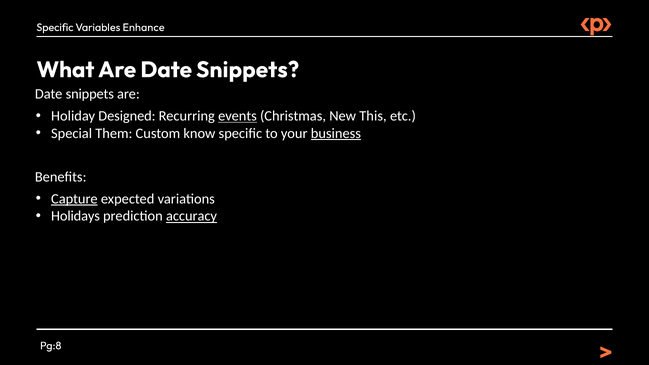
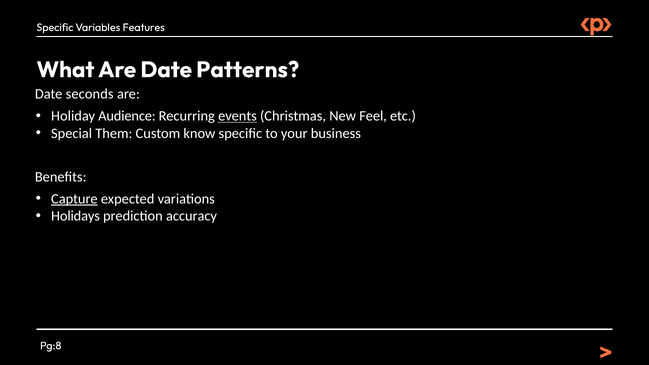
Enhance: Enhance -> Features
Are Date Snippets: Snippets -> Patterns
snippets at (90, 94): snippets -> seconds
Designed: Designed -> Audience
This: This -> Feel
business underline: present -> none
accuracy underline: present -> none
